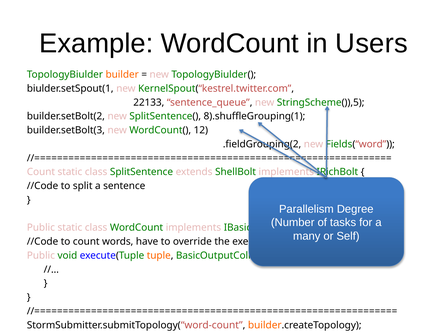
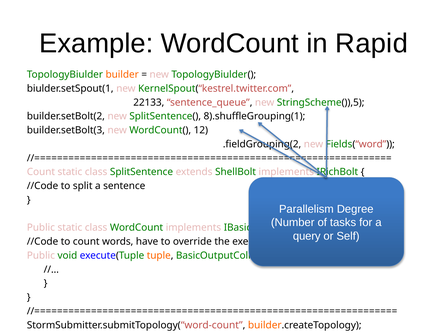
Users: Users -> Rapid
many: many -> query
